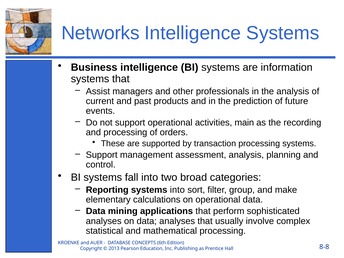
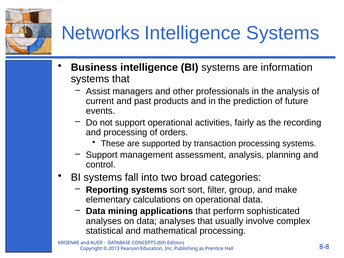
main: main -> fairly
systems into: into -> sort
